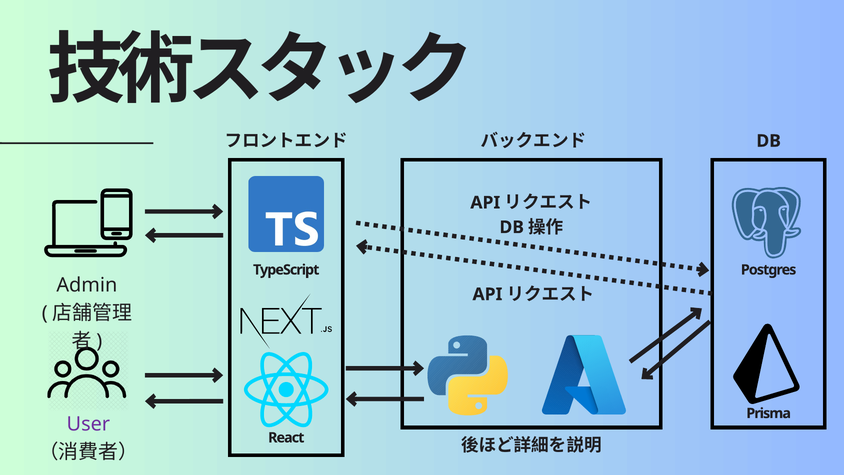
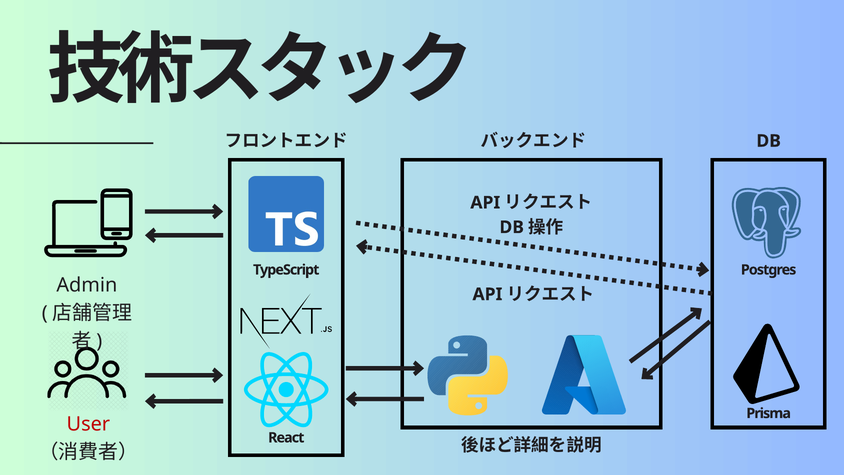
User colour: purple -> red
